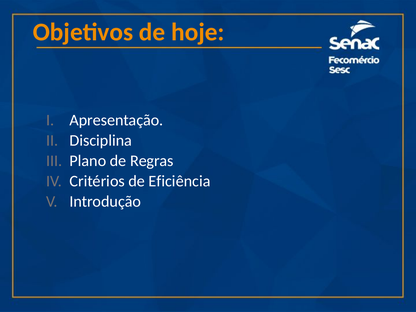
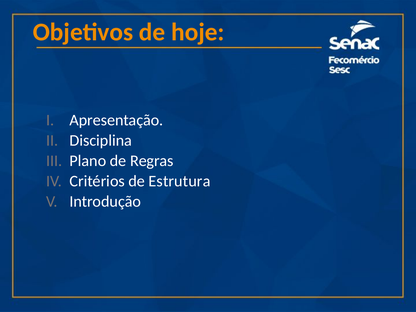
Eficiência: Eficiência -> Estrutura
